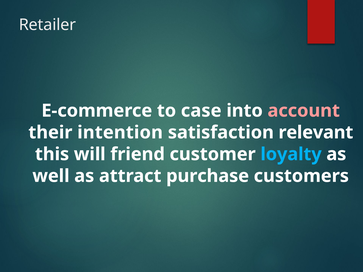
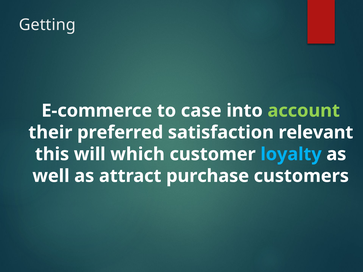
Retailer: Retailer -> Getting
account colour: pink -> light green
intention: intention -> preferred
friend: friend -> which
